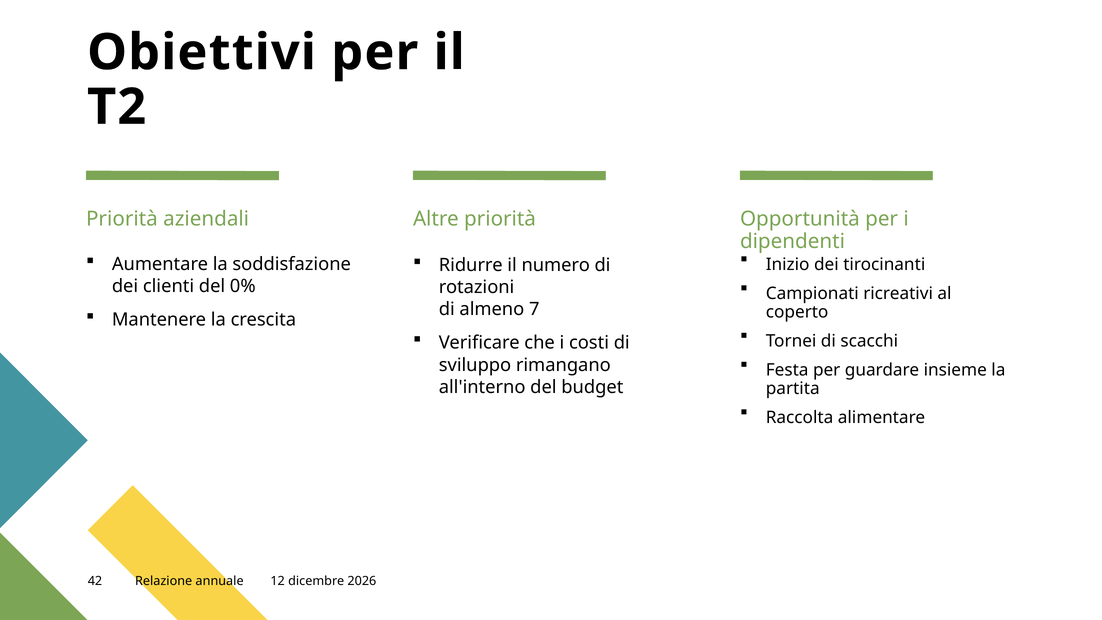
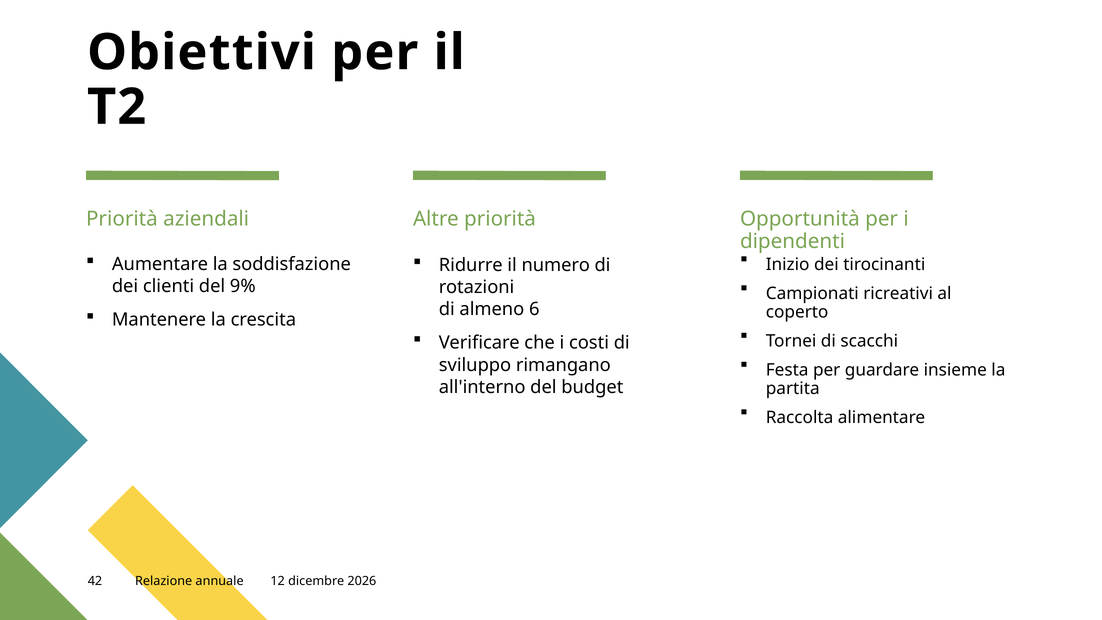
0%: 0% -> 9%
7: 7 -> 6
